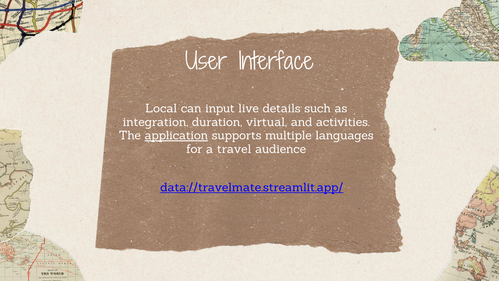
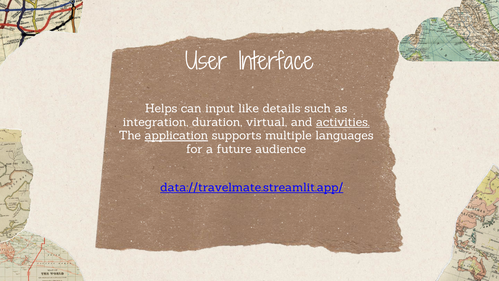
Local: Local -> Helps
live: live -> like
activities underline: none -> present
travel: travel -> future
